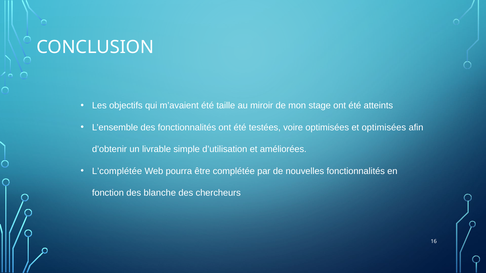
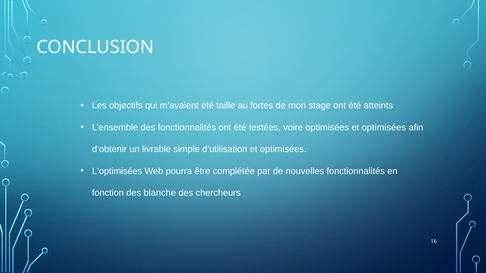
miroir: miroir -> fortes
d’utilisation et améliorées: améliorées -> optimisées
L’complétée: L’complétée -> L’optimisées
